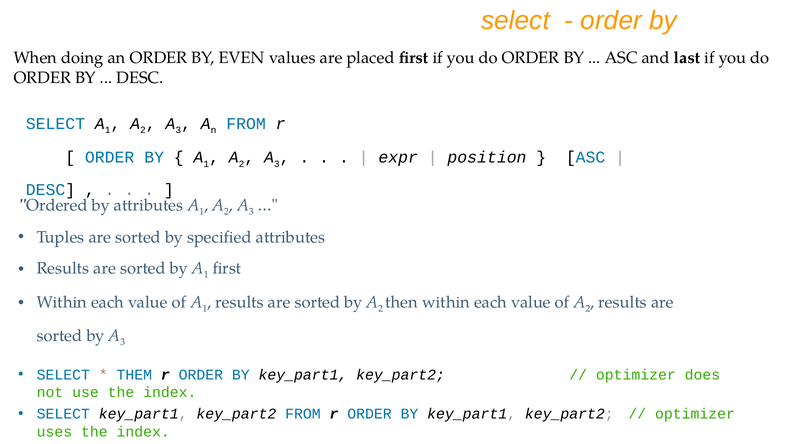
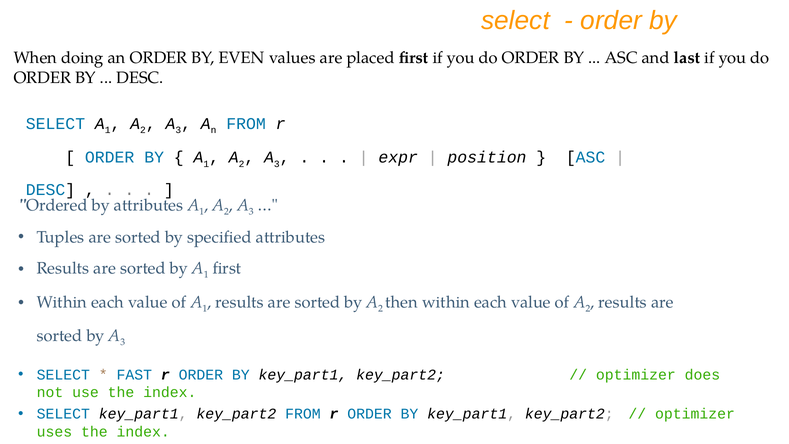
THEM: THEM -> FAST
